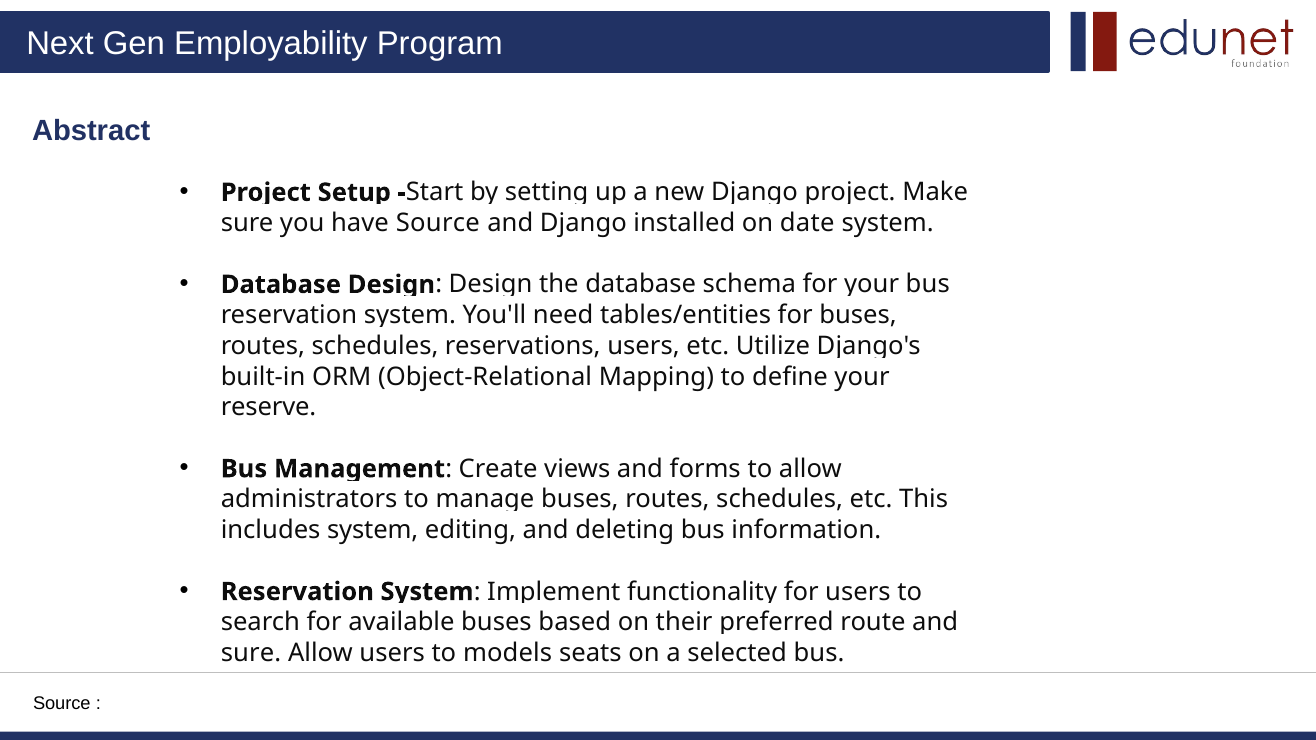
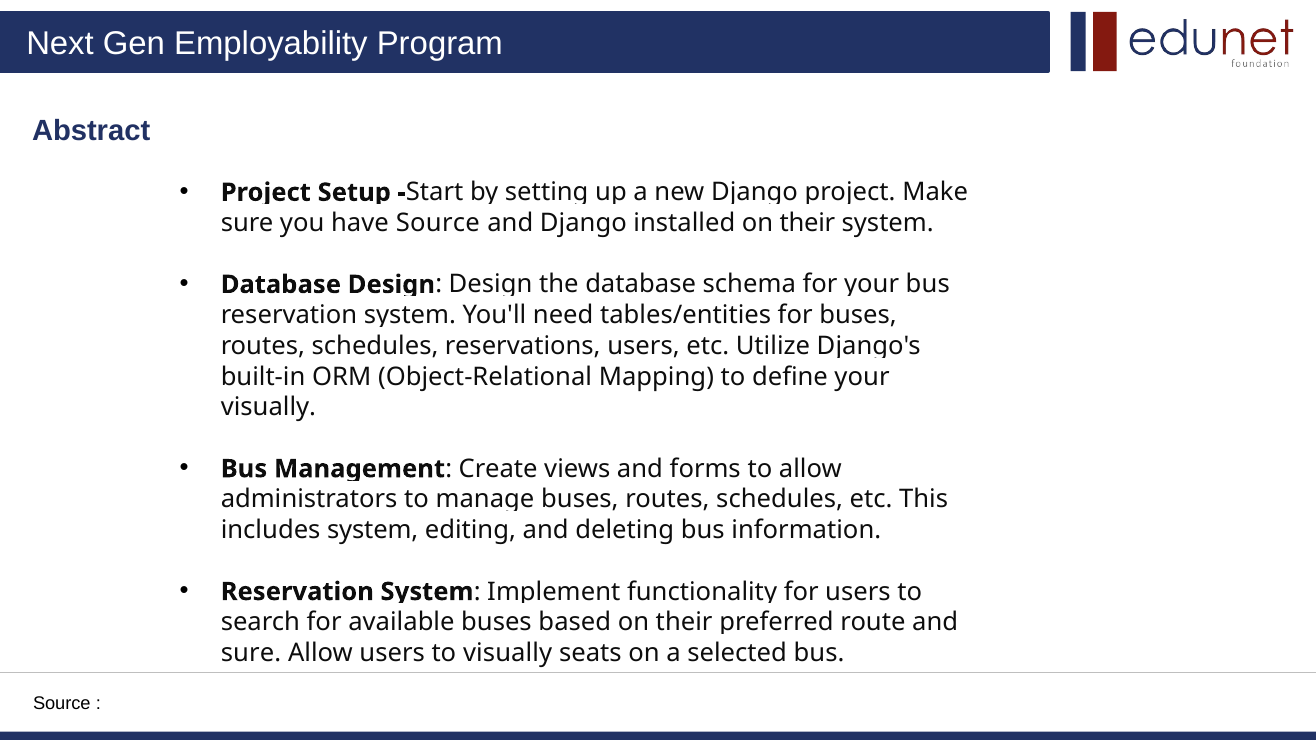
installed on date: date -> their
reserve at (269, 408): reserve -> visually
to models: models -> visually
